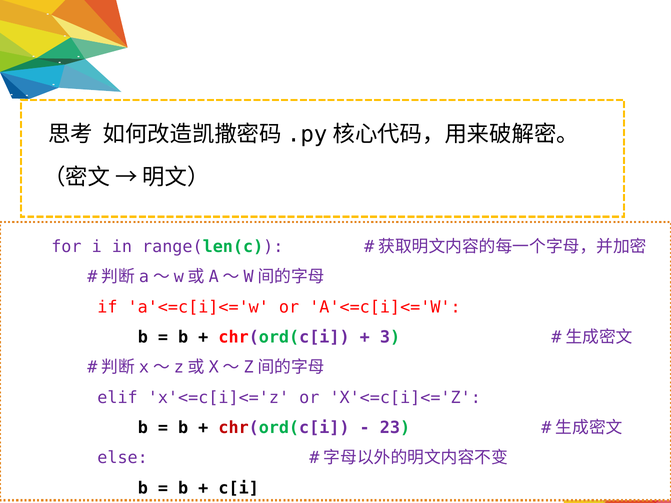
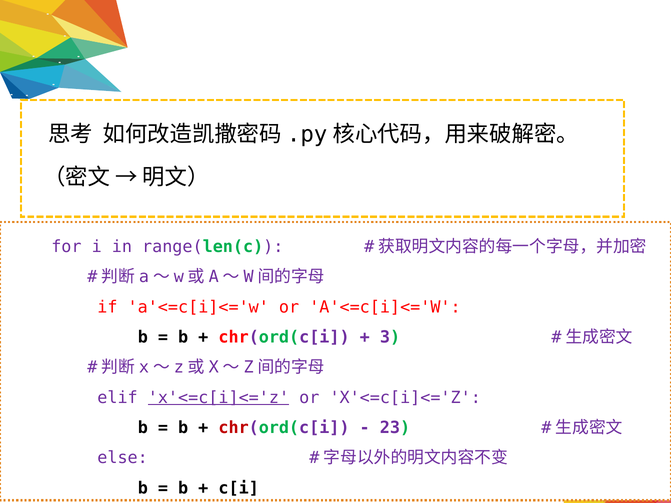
x'<=c[i]<='z at (218, 398) underline: none -> present
